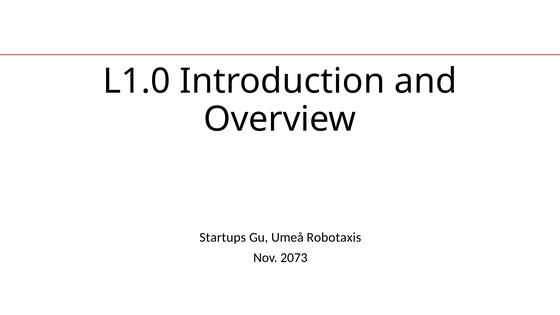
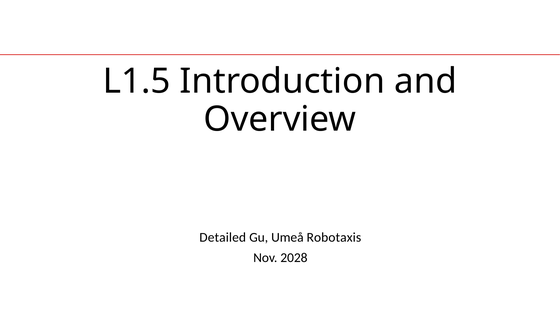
L1.0: L1.0 -> L1.5
Startups: Startups -> Detailed
2073: 2073 -> 2028
